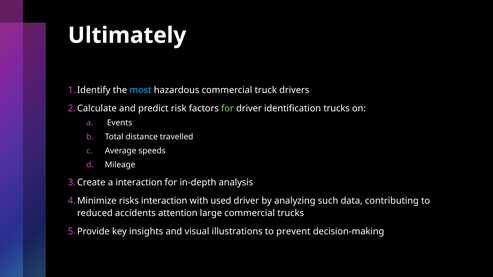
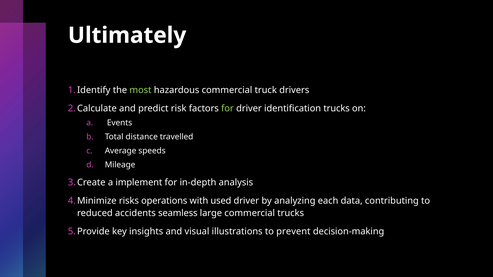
most colour: light blue -> light green
a interaction: interaction -> implement
risks interaction: interaction -> operations
such: such -> each
attention: attention -> seamless
